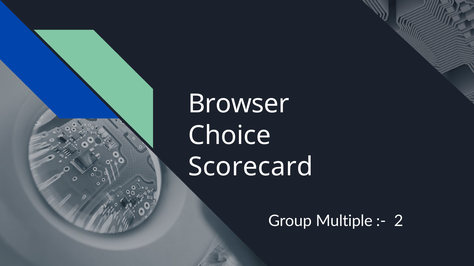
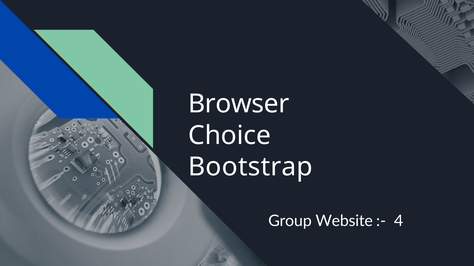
Scorecard: Scorecard -> Bootstrap
Multiple: Multiple -> Website
2: 2 -> 4
